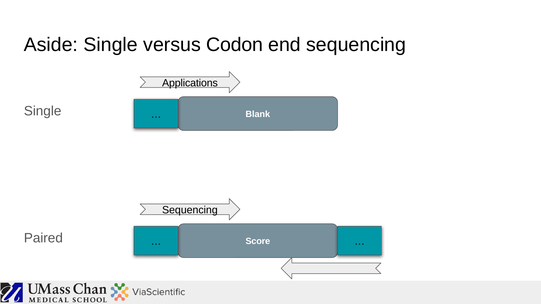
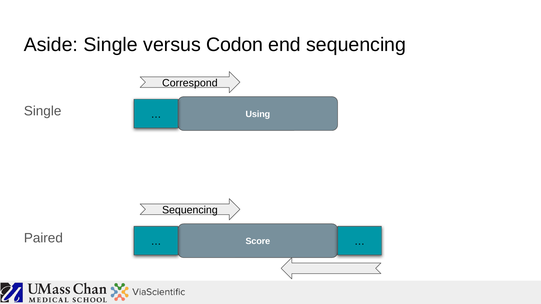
Applications: Applications -> Correspond
Blank: Blank -> Using
